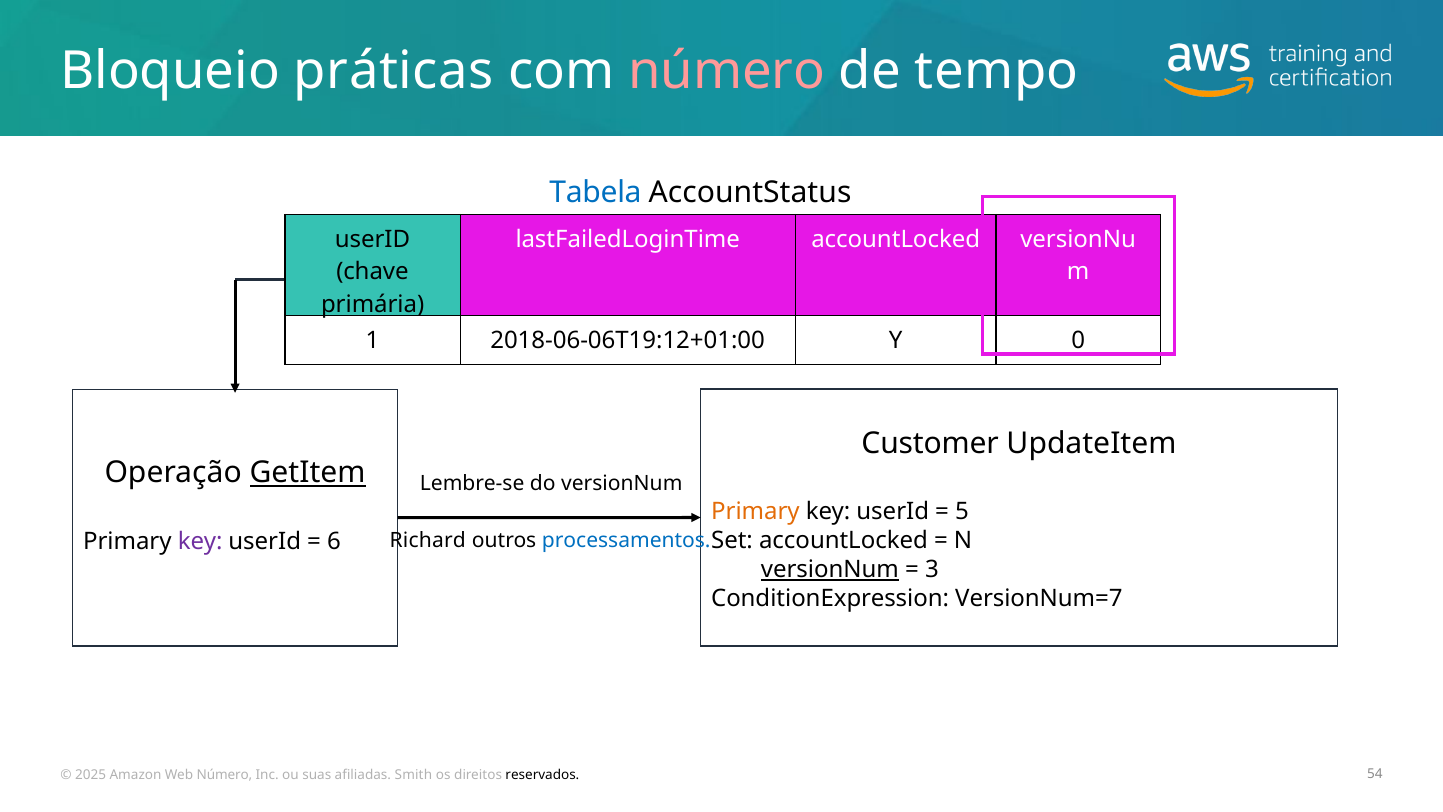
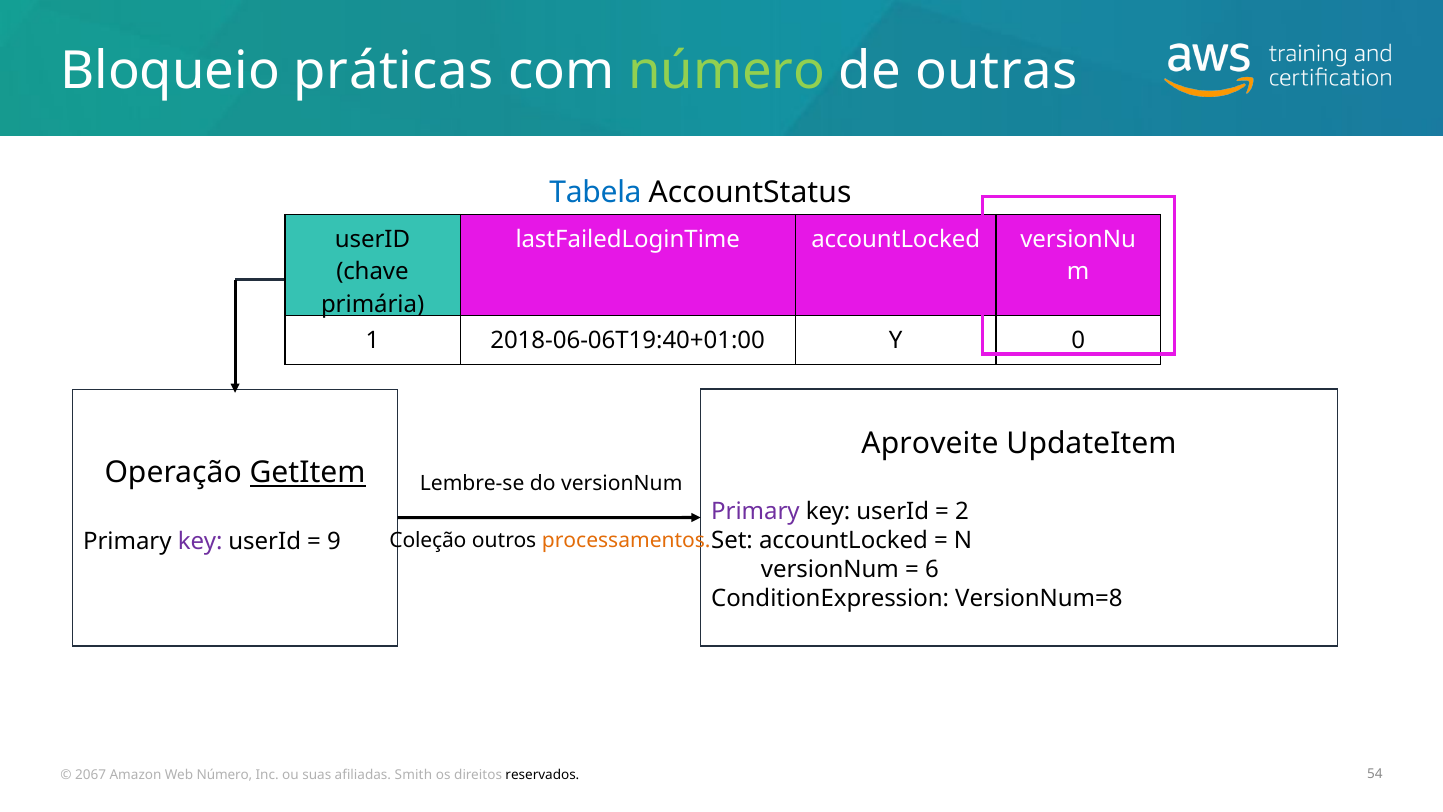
número at (727, 71) colour: pink -> light green
tempo: tempo -> outras
2018-06-06T19:12+01:00: 2018-06-06T19:12+01:00 -> 2018-06-06T19:40+01:00
Customer: Customer -> Aproveite
Primary at (755, 512) colour: orange -> purple
5: 5 -> 2
6: 6 -> 9
Richard: Richard -> Coleção
processamentos colour: blue -> orange
versionNum at (830, 569) underline: present -> none
3: 3 -> 6
VersionNum=7: VersionNum=7 -> VersionNum=8
2025: 2025 -> 2067
